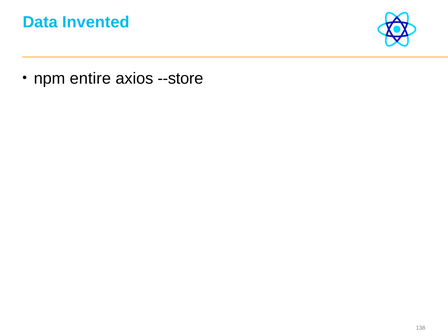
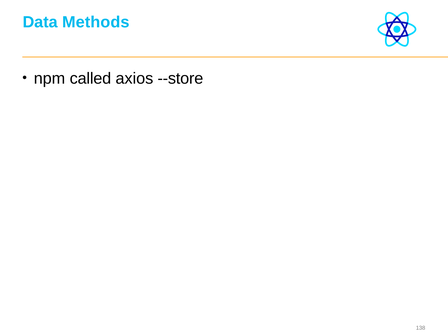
Invented: Invented -> Methods
entire: entire -> called
